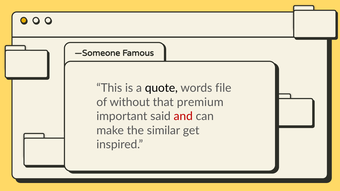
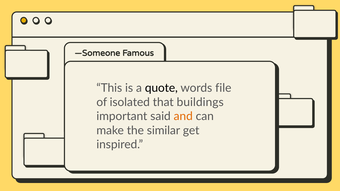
without: without -> isolated
premium: premium -> buildings
and colour: red -> orange
